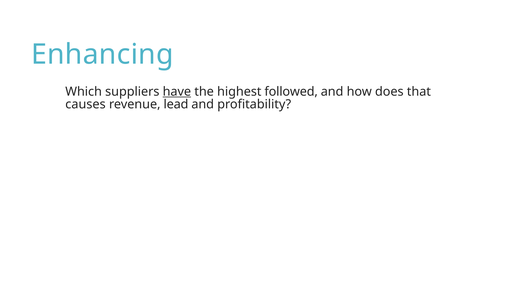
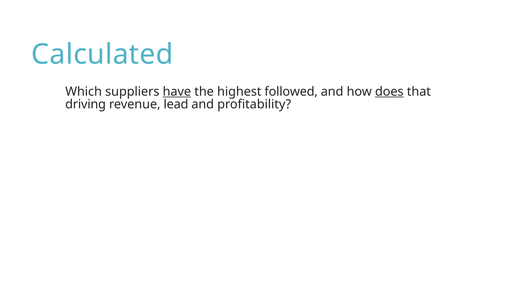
Enhancing: Enhancing -> Calculated
does underline: none -> present
causes: causes -> driving
